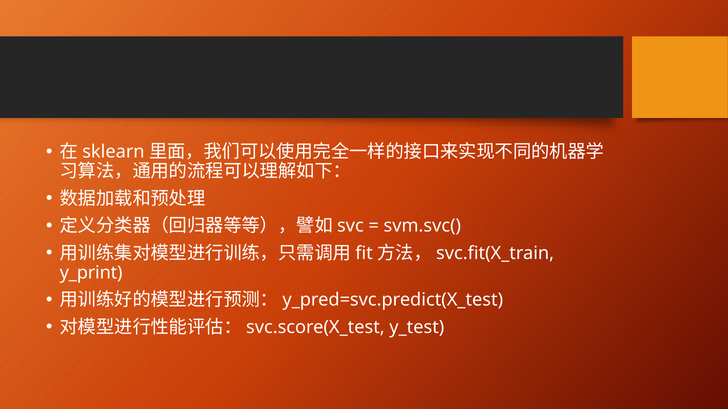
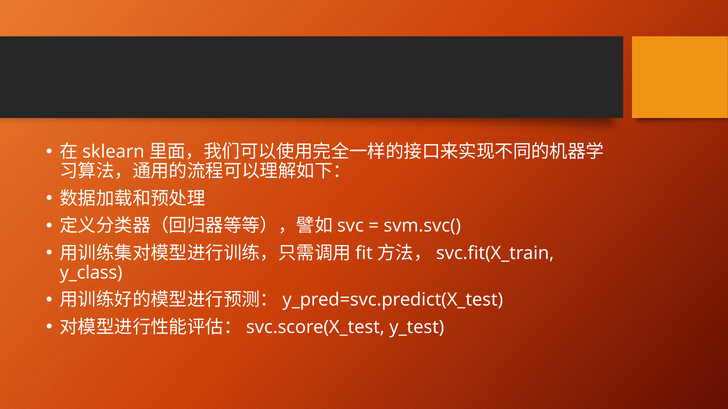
y_print: y_print -> y_class
